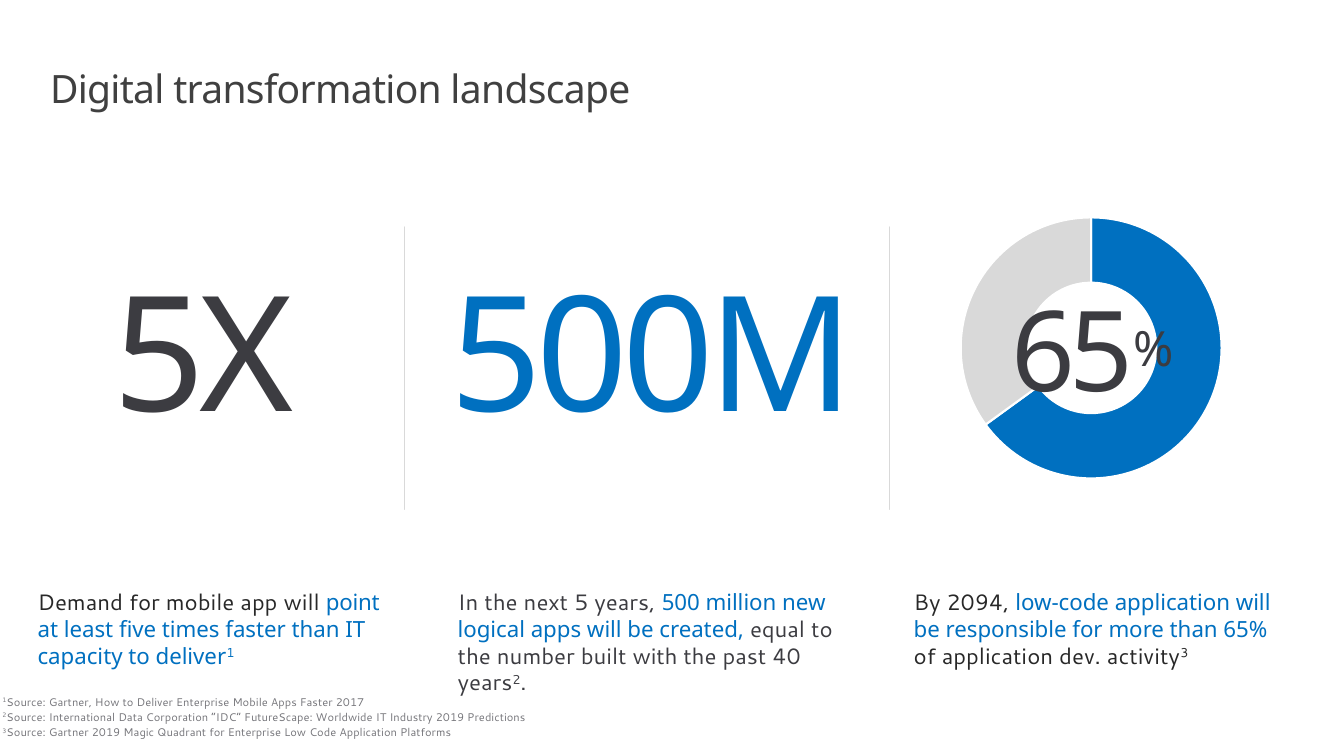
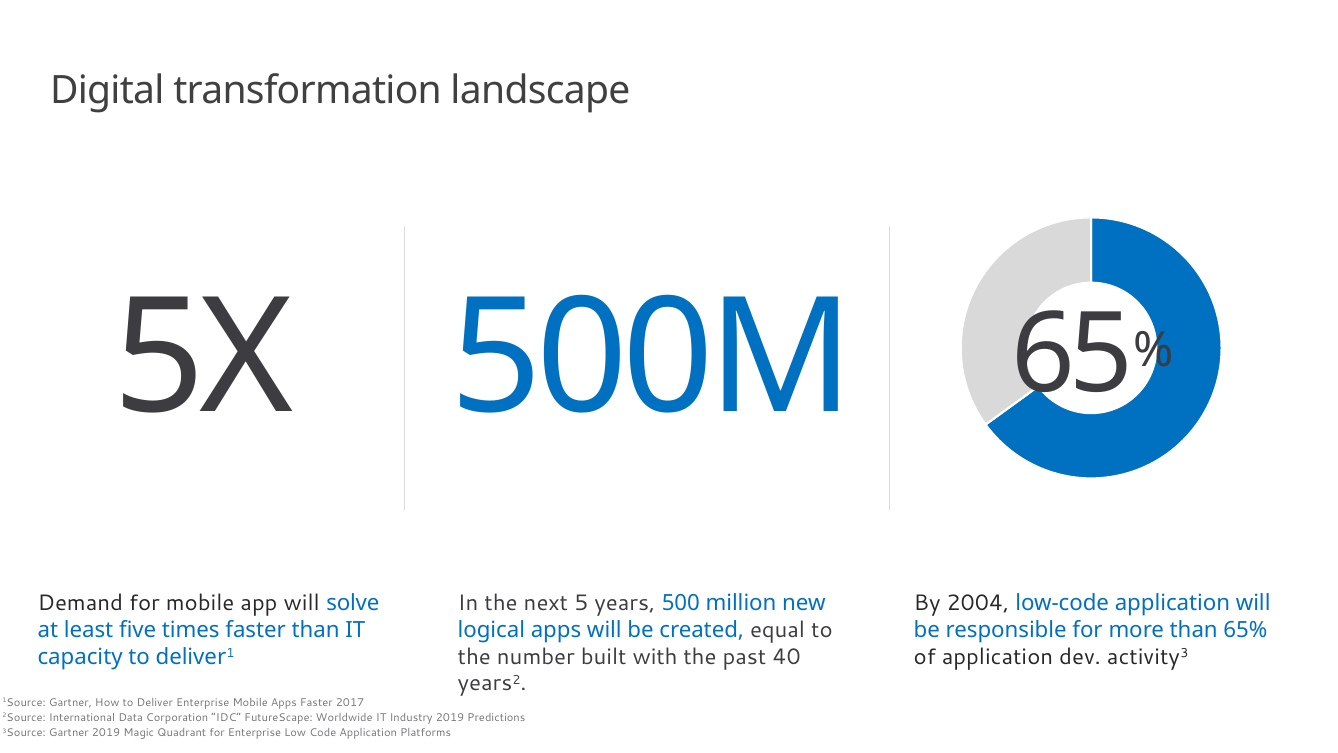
point: point -> solve
2094: 2094 -> 2004
